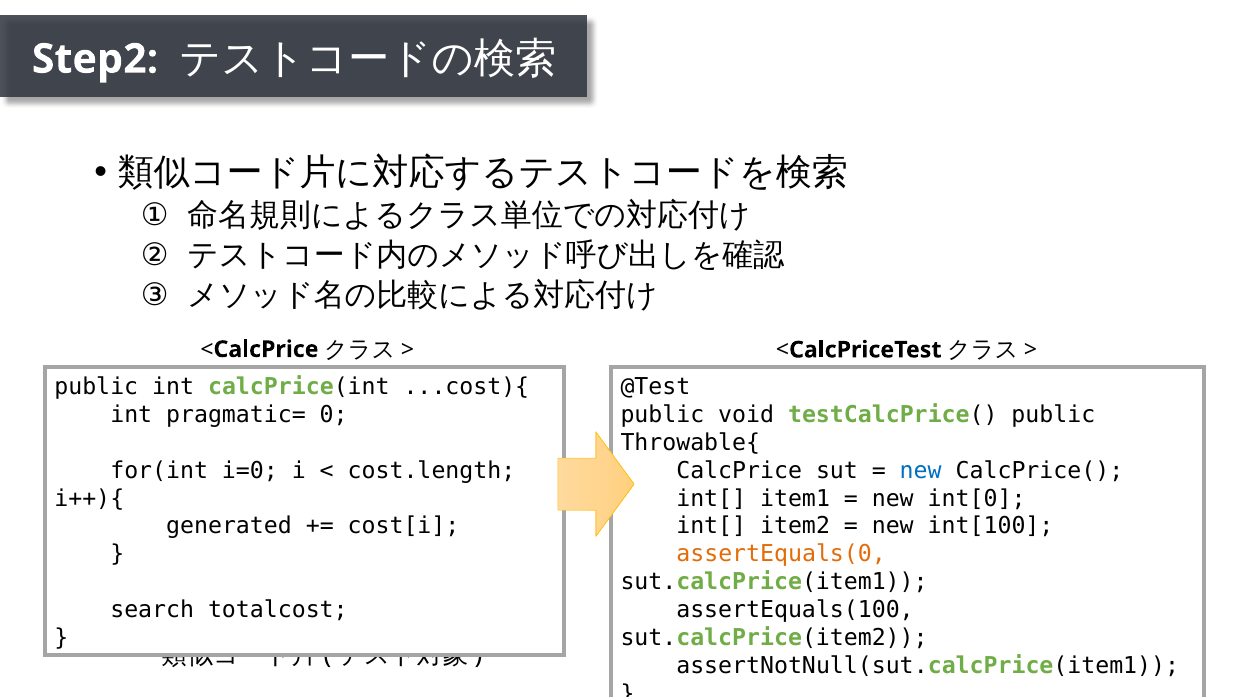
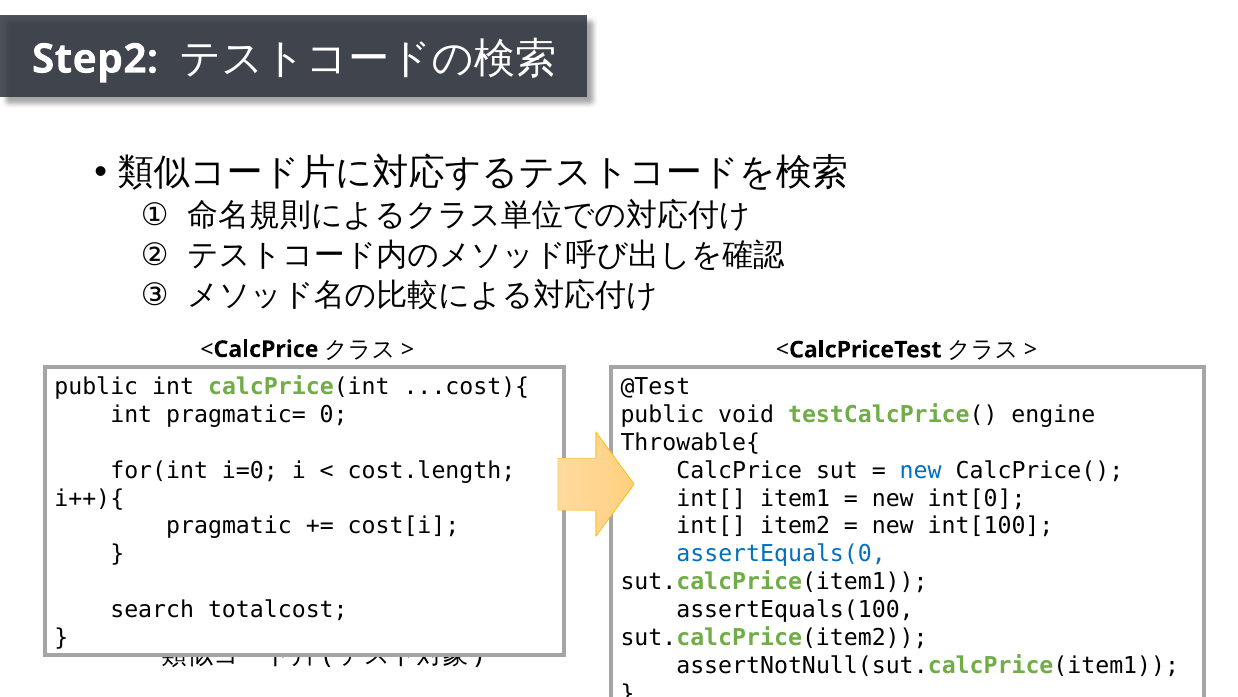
testCalcPrice( public: public -> engine
generated: generated -> pragmatic
assertEquals(0 colour: orange -> blue
